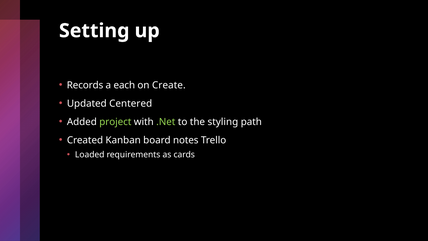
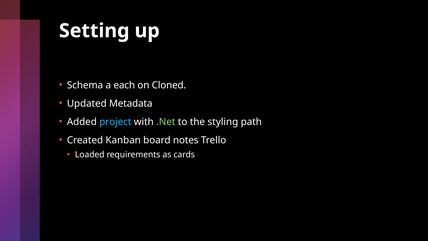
Records: Records -> Schema
Create: Create -> Cloned
Centered: Centered -> Metadata
project colour: light green -> light blue
